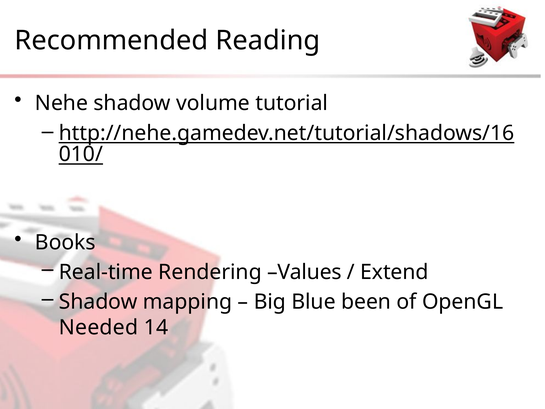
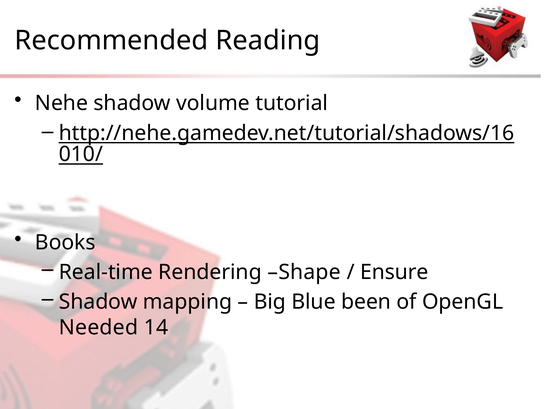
Values: Values -> Shape
Extend: Extend -> Ensure
